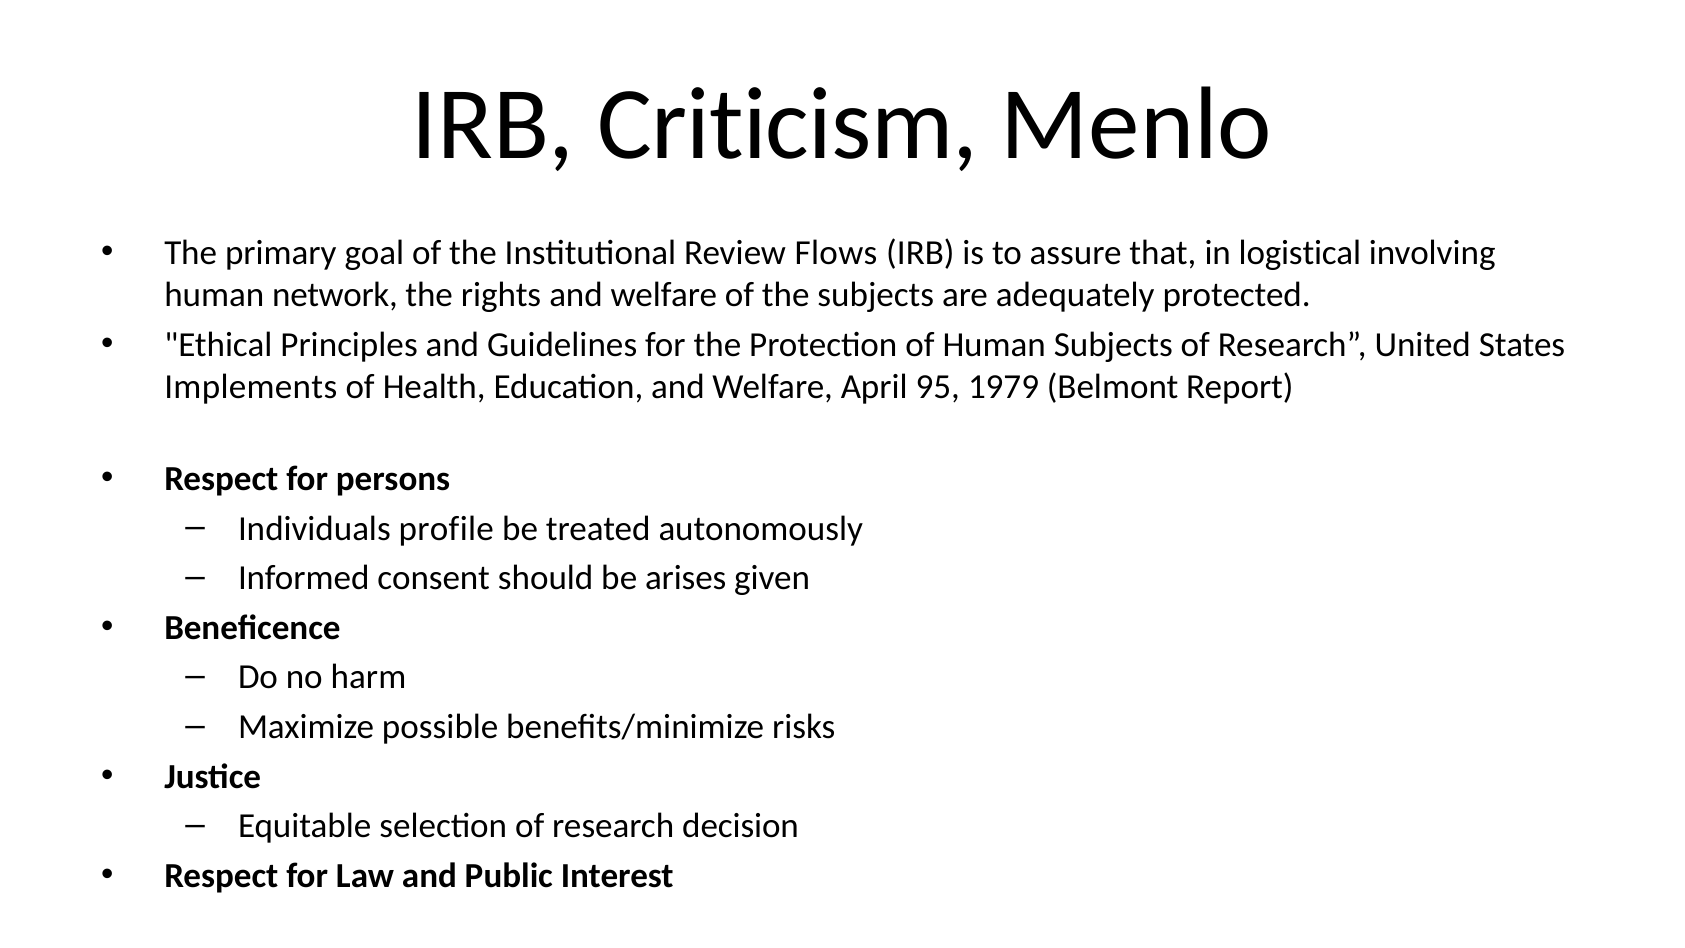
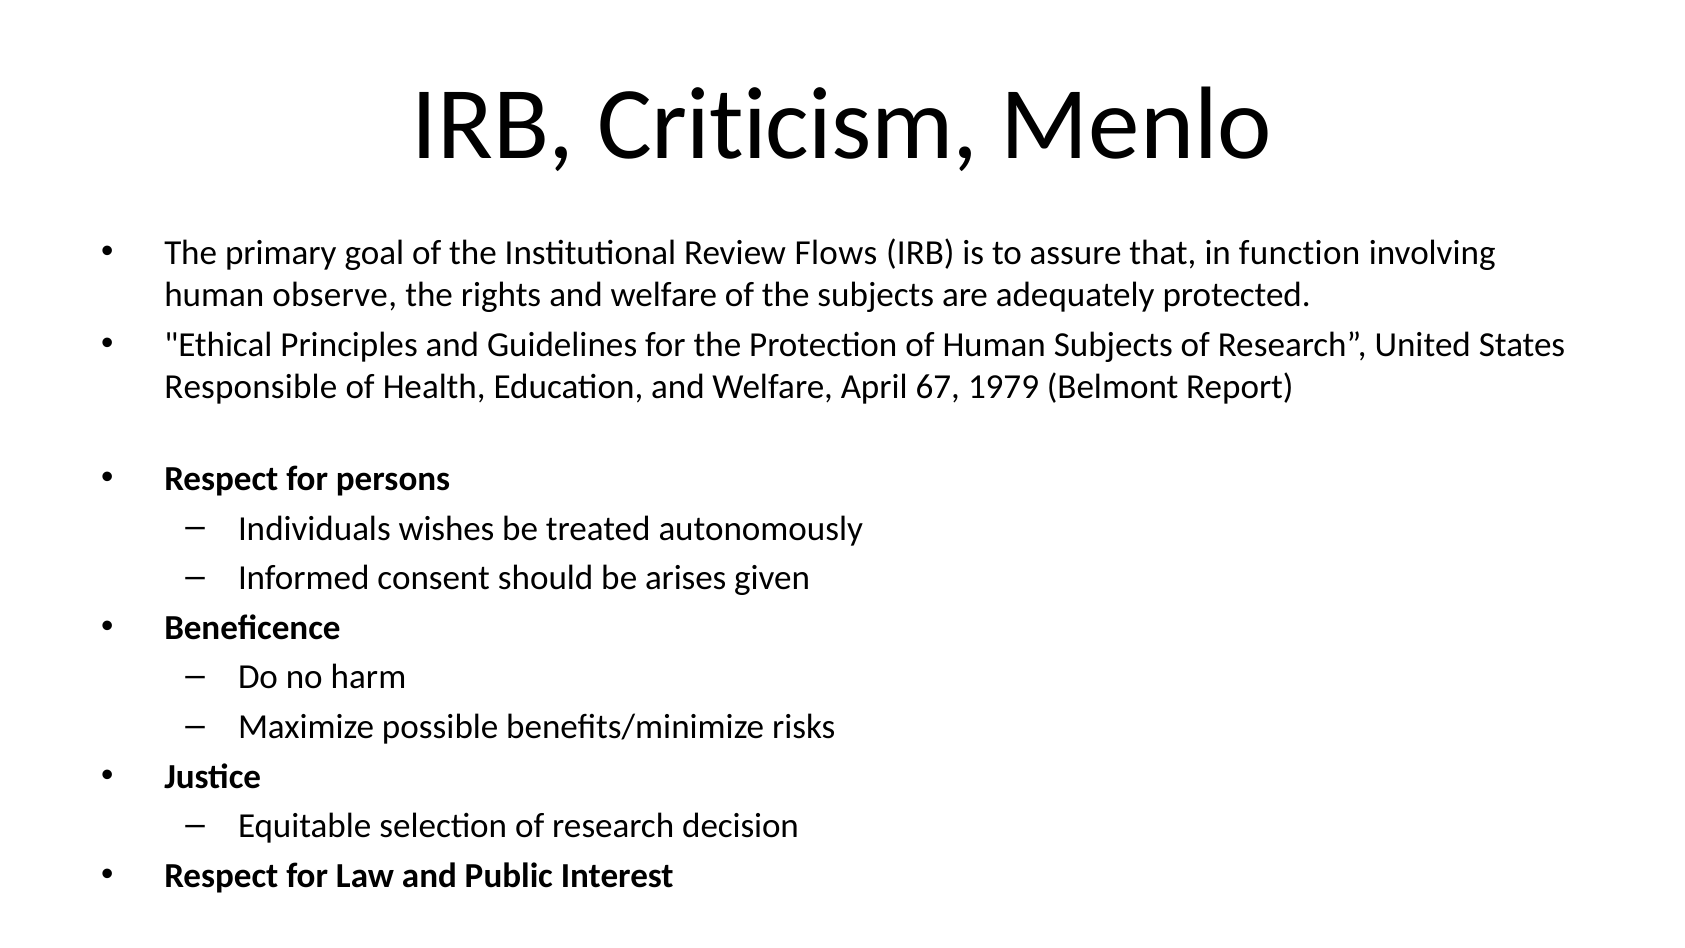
logistical: logistical -> function
network: network -> observe
Implements: Implements -> Responsible
95: 95 -> 67
profile: profile -> wishes
